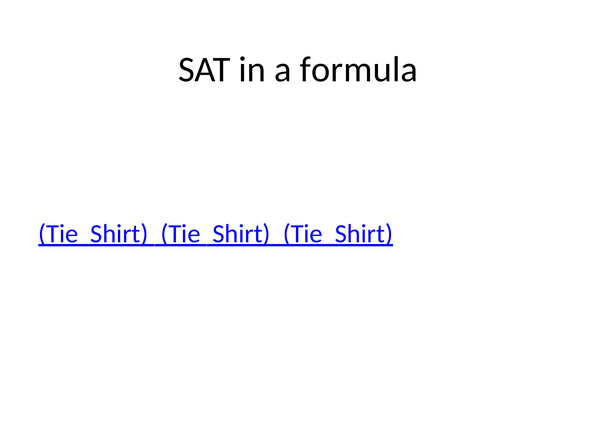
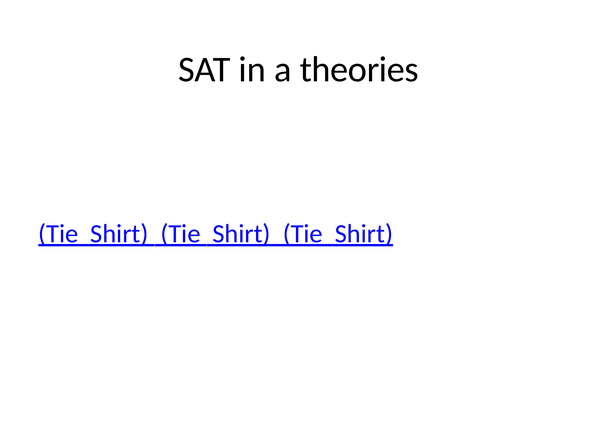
formula: formula -> theories
